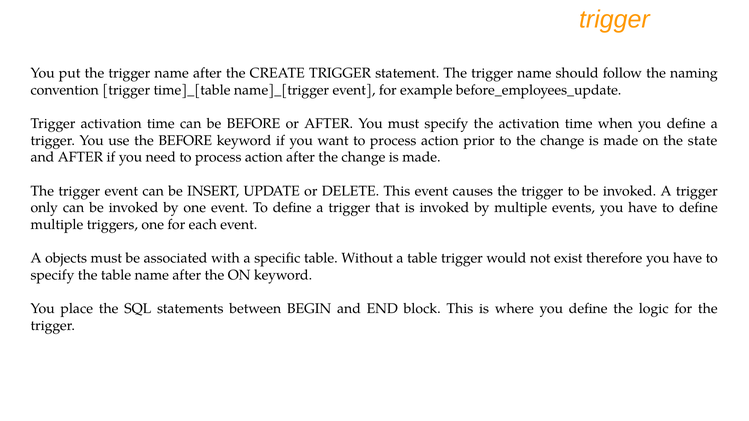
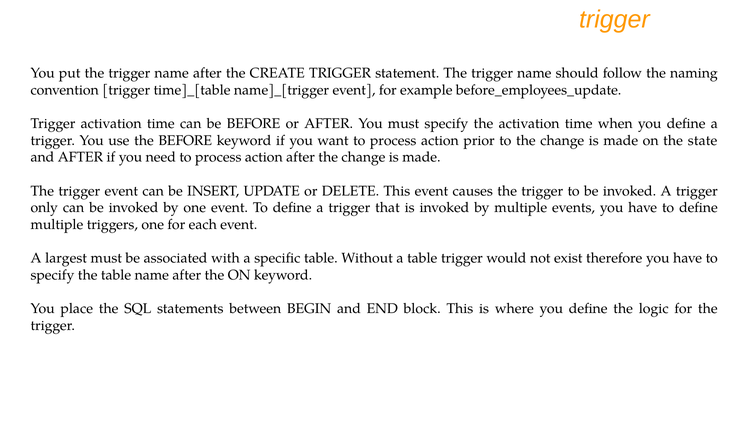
objects: objects -> largest
